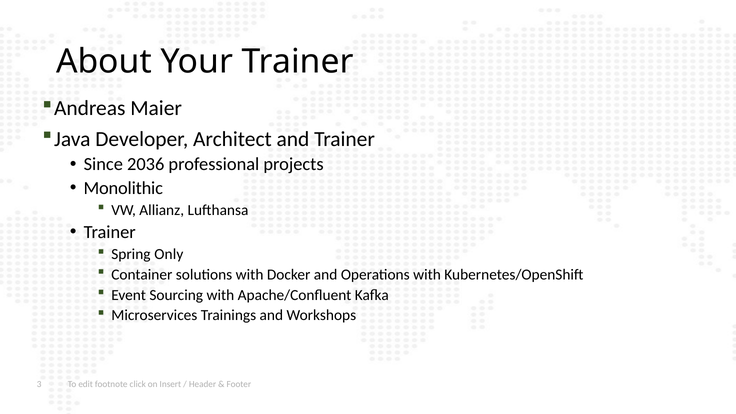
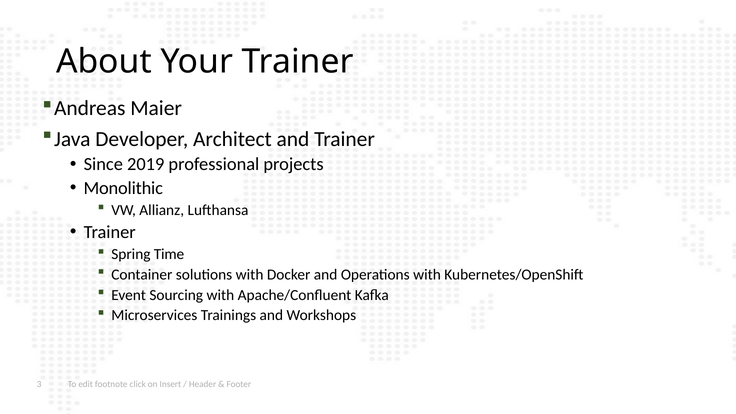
2036: 2036 -> 2019
Only: Only -> Time
